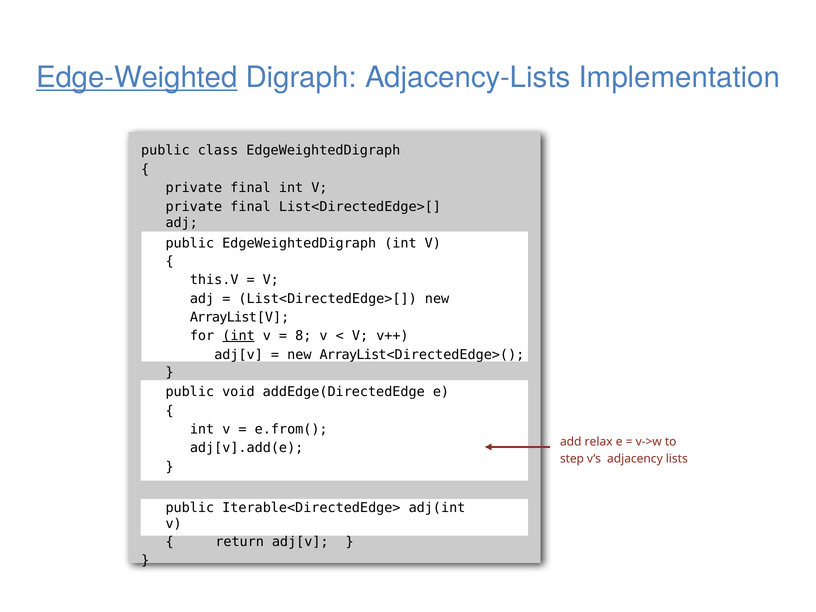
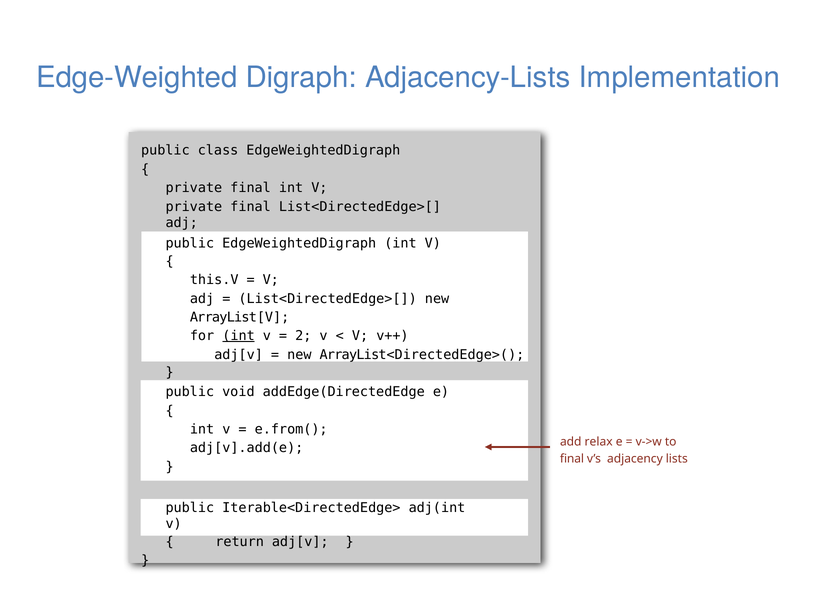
Edge-Weighted underline: present -> none
8: 8 -> 2
step at (572, 459): step -> final
